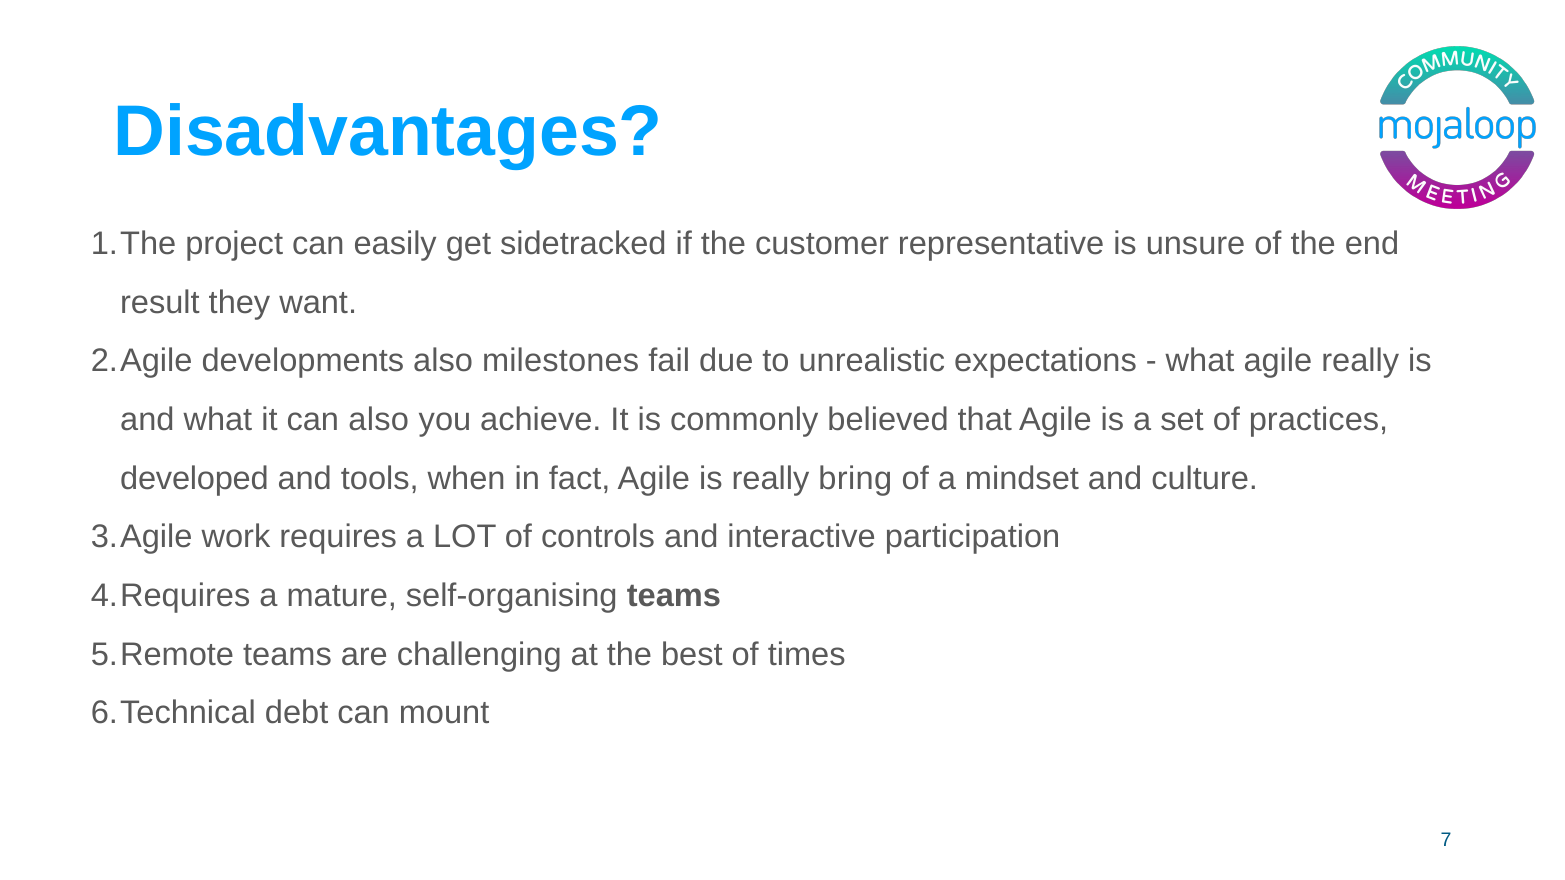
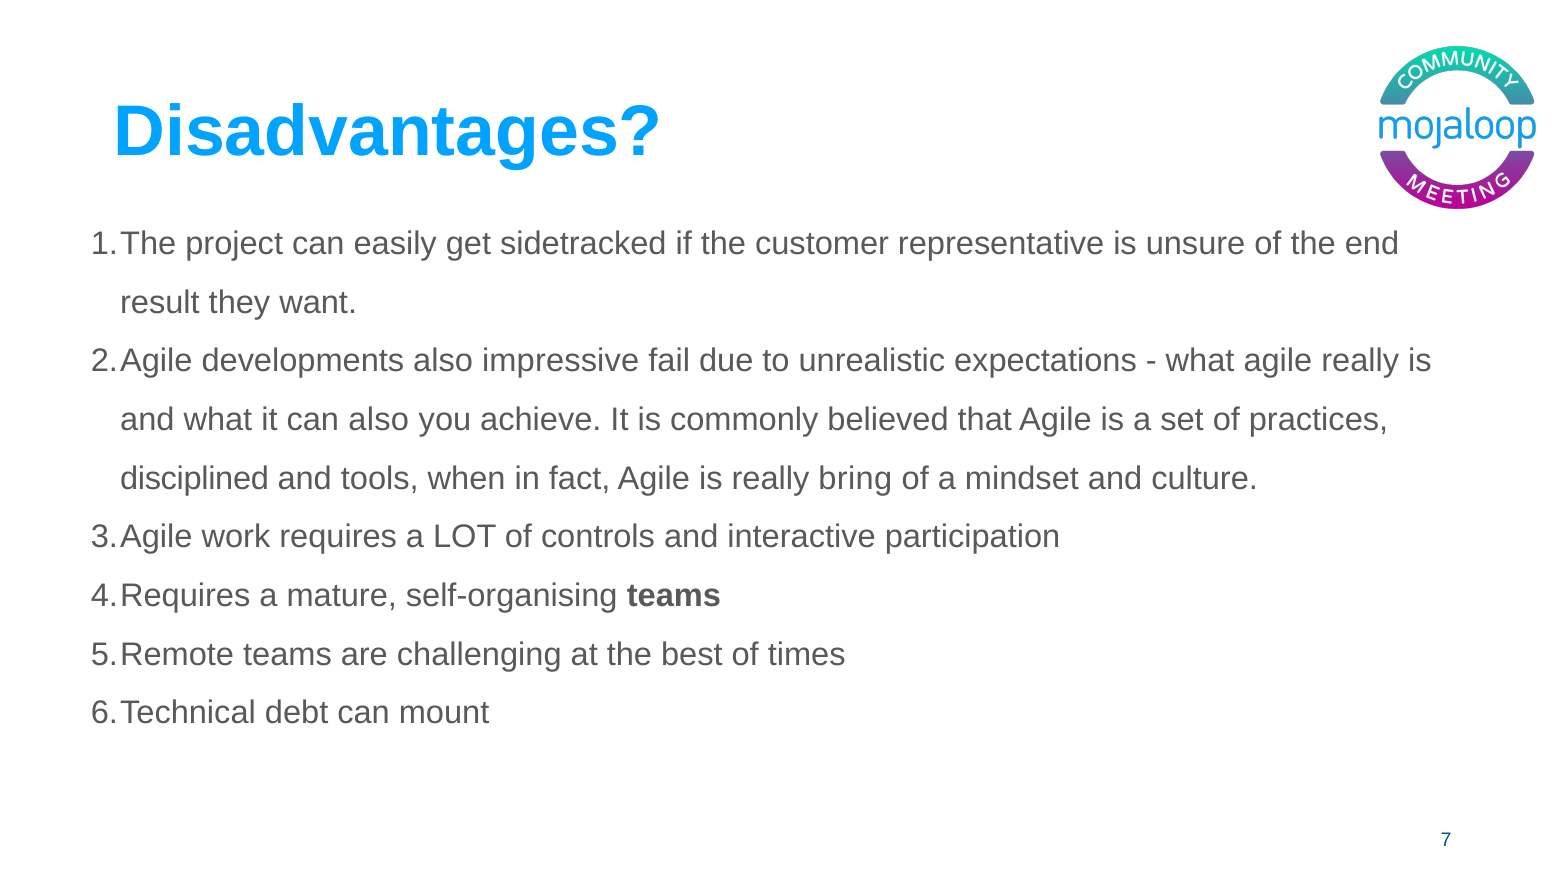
milestones: milestones -> impressive
developed: developed -> disciplined
